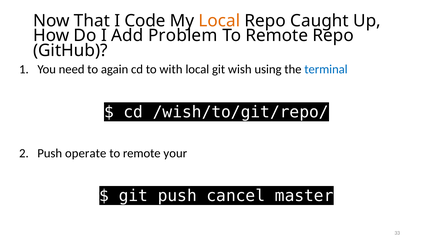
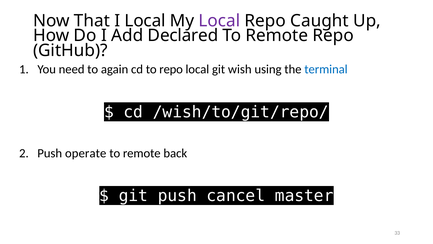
I Code: Code -> Local
Local at (219, 21) colour: orange -> purple
Problem: Problem -> Declared
to with: with -> repo
your: your -> back
